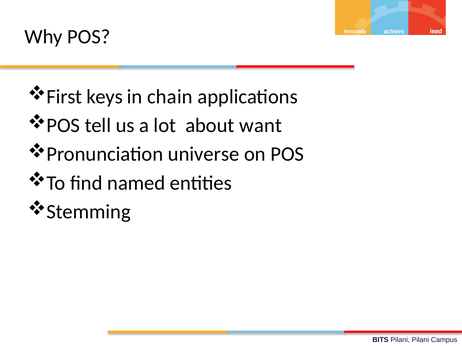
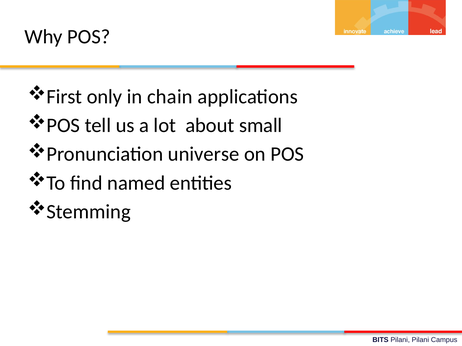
keys: keys -> only
want: want -> small
